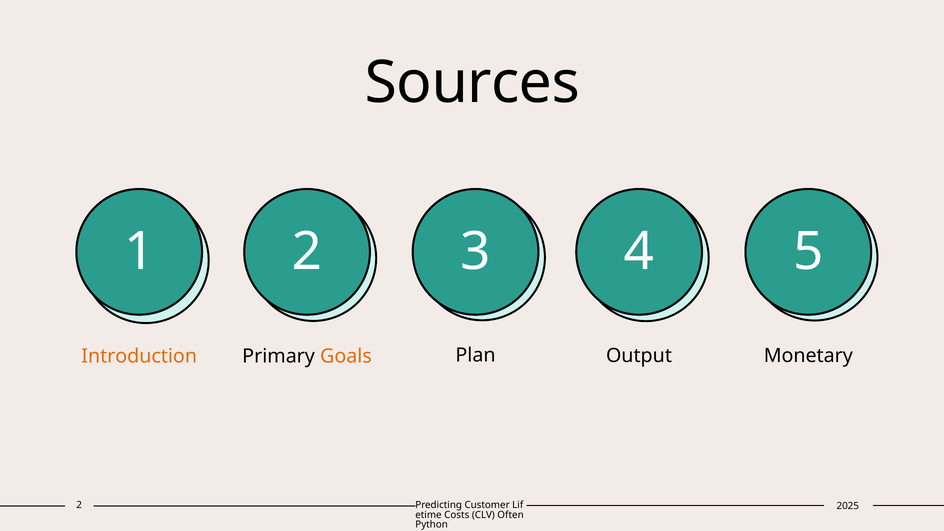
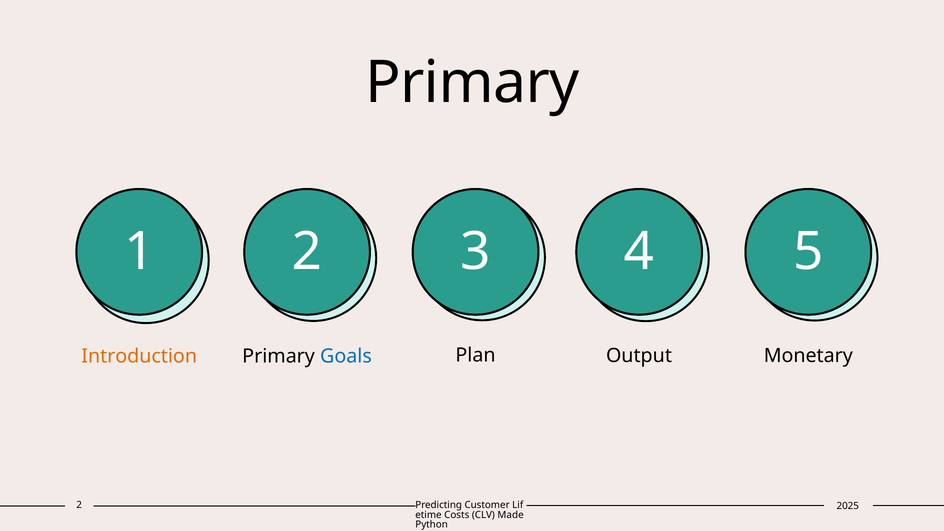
Sources at (472, 83): Sources -> Primary
Goals colour: orange -> blue
Often: Often -> Made
